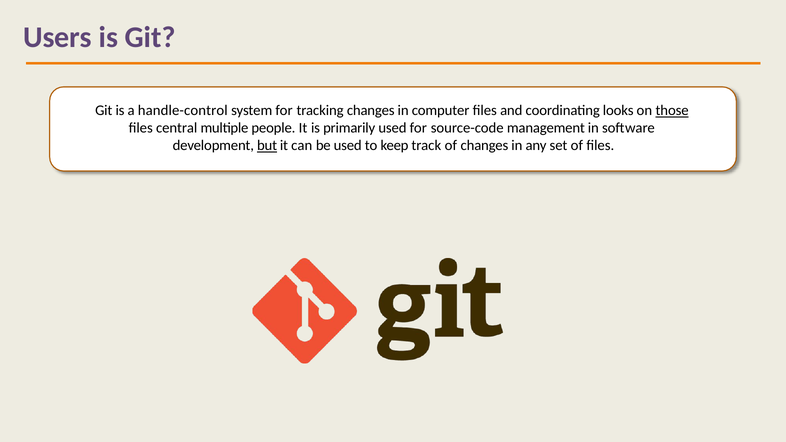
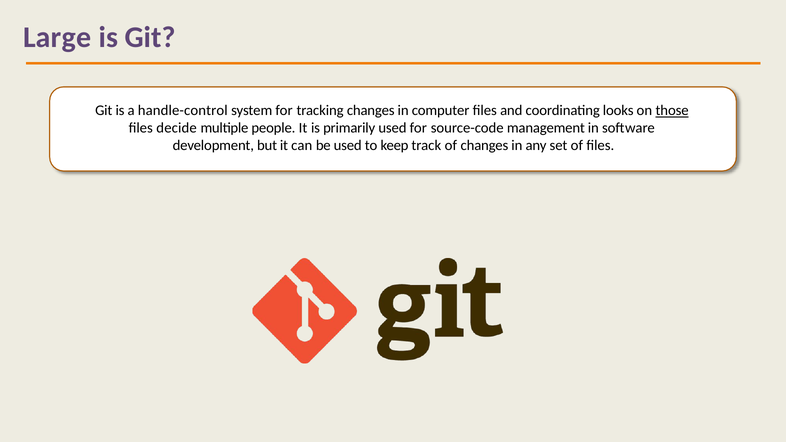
Users: Users -> Large
central: central -> decide
but underline: present -> none
